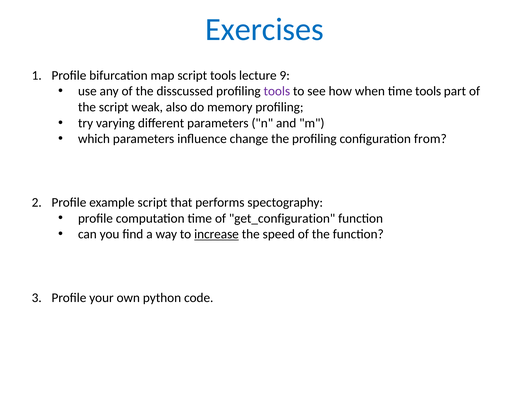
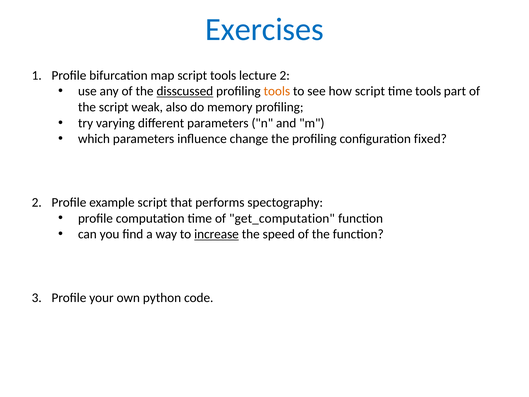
lecture 9: 9 -> 2
disscussed underline: none -> present
tools at (277, 91) colour: purple -> orange
how when: when -> script
from: from -> fixed
get_configuration: get_configuration -> get_computation
